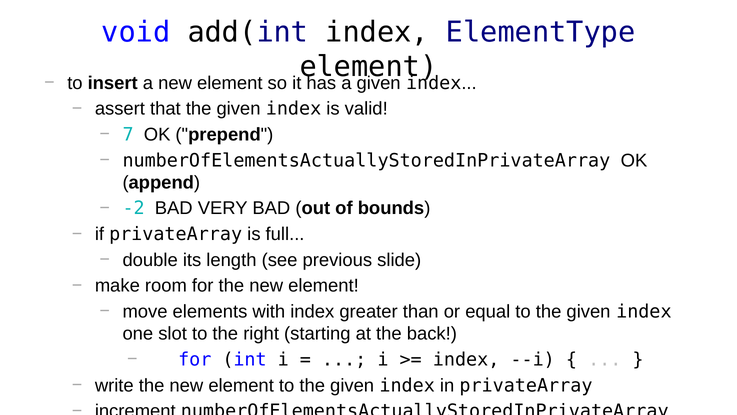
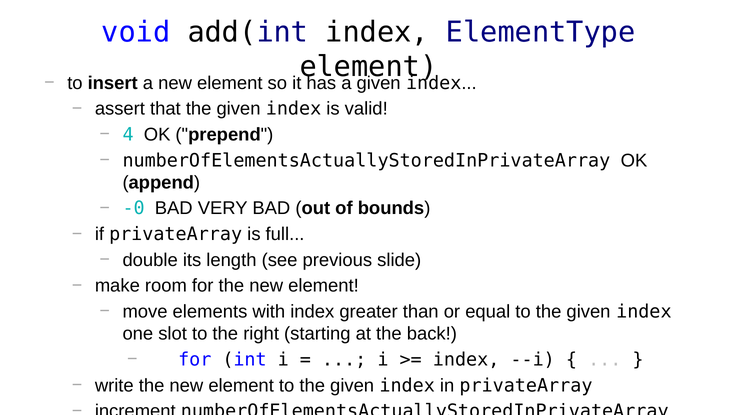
7: 7 -> 4
-2: -2 -> -0
